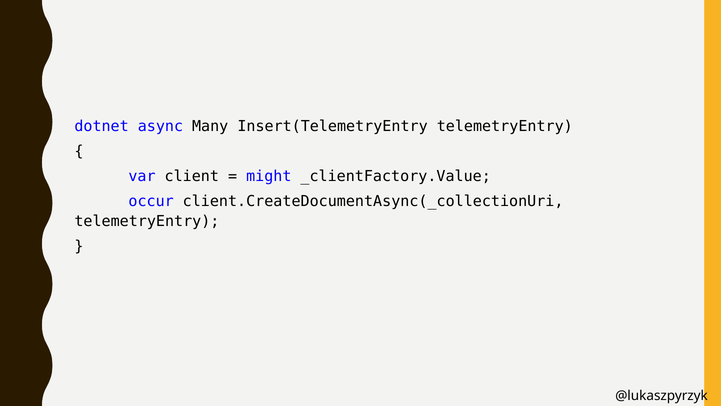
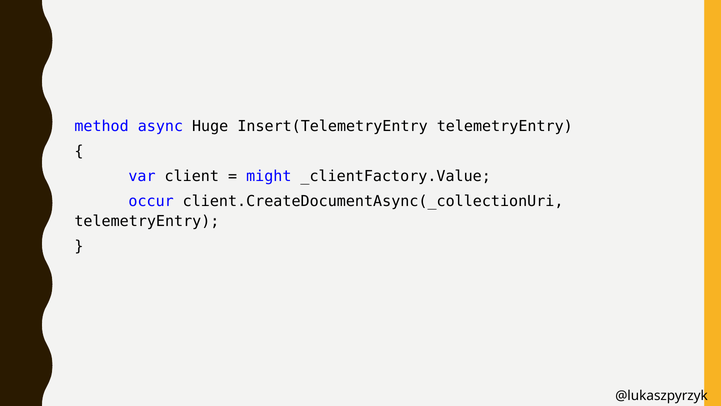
dotnet: dotnet -> method
Many: Many -> Huge
